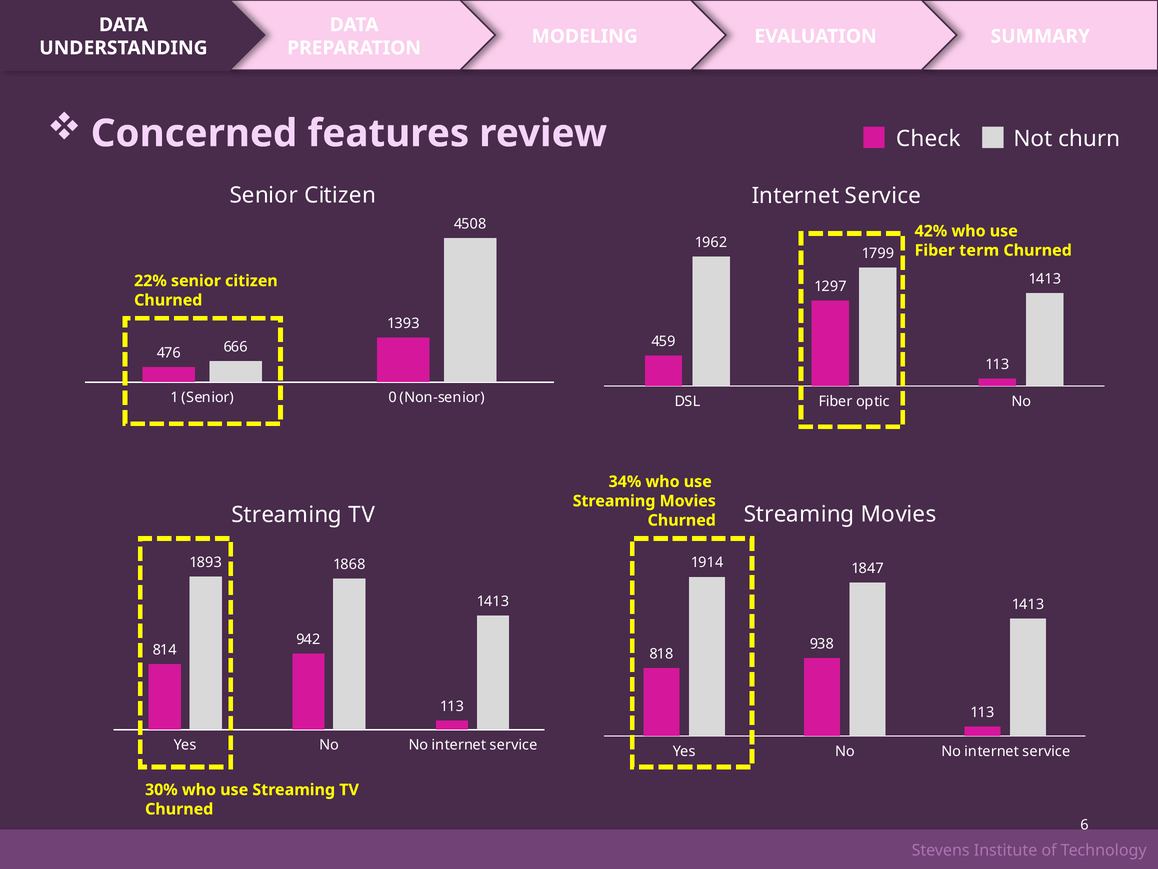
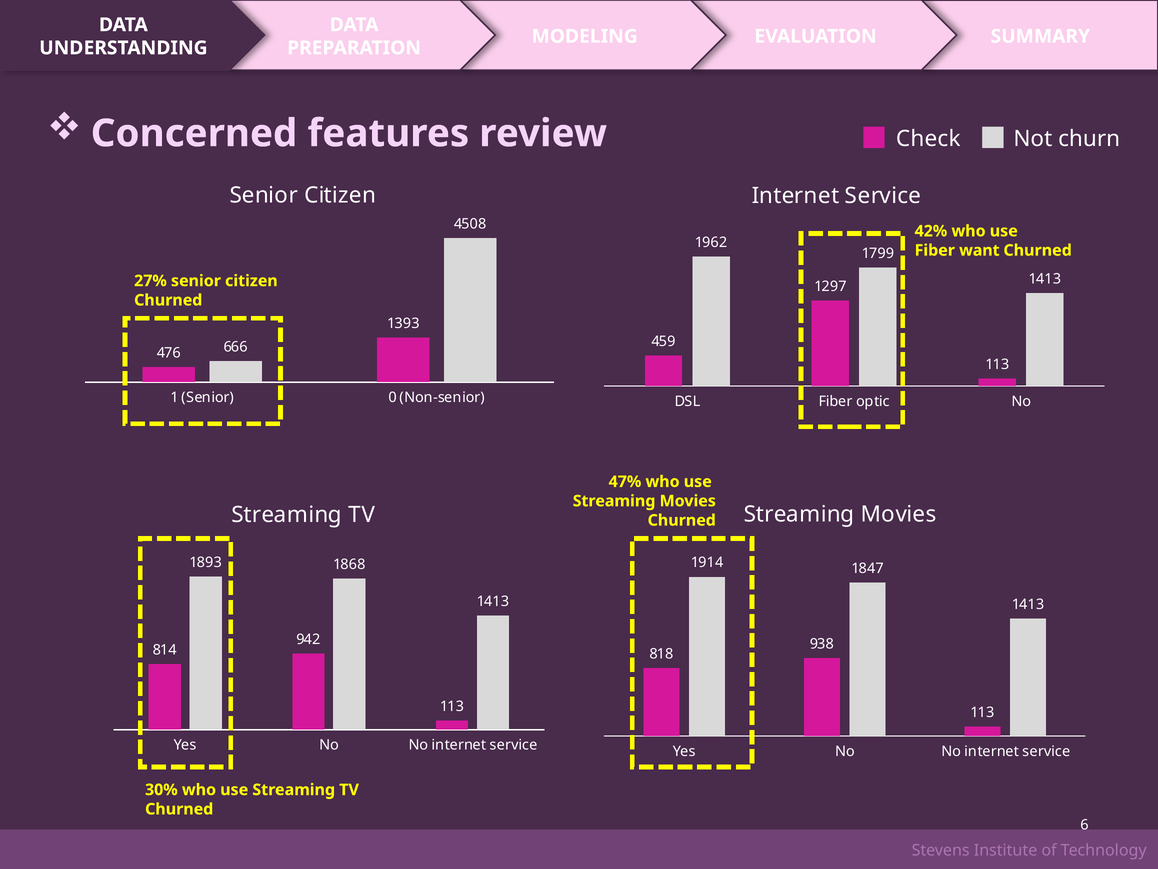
term: term -> want
22%: 22% -> 27%
34%: 34% -> 47%
